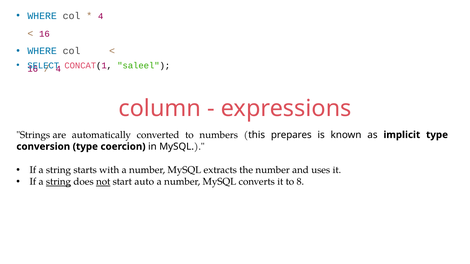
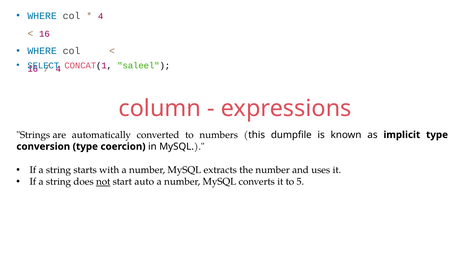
prepares: prepares -> dumpfile
string at (58, 182) underline: present -> none
8: 8 -> 5
